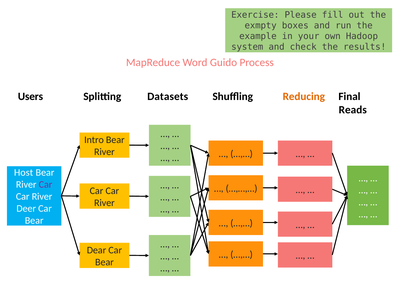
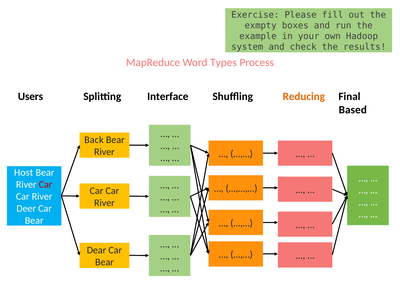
Guido: Guido -> Types
Datasets: Datasets -> Interface
Reads: Reads -> Based
Intro: Intro -> Back
Car at (46, 185) colour: purple -> red
